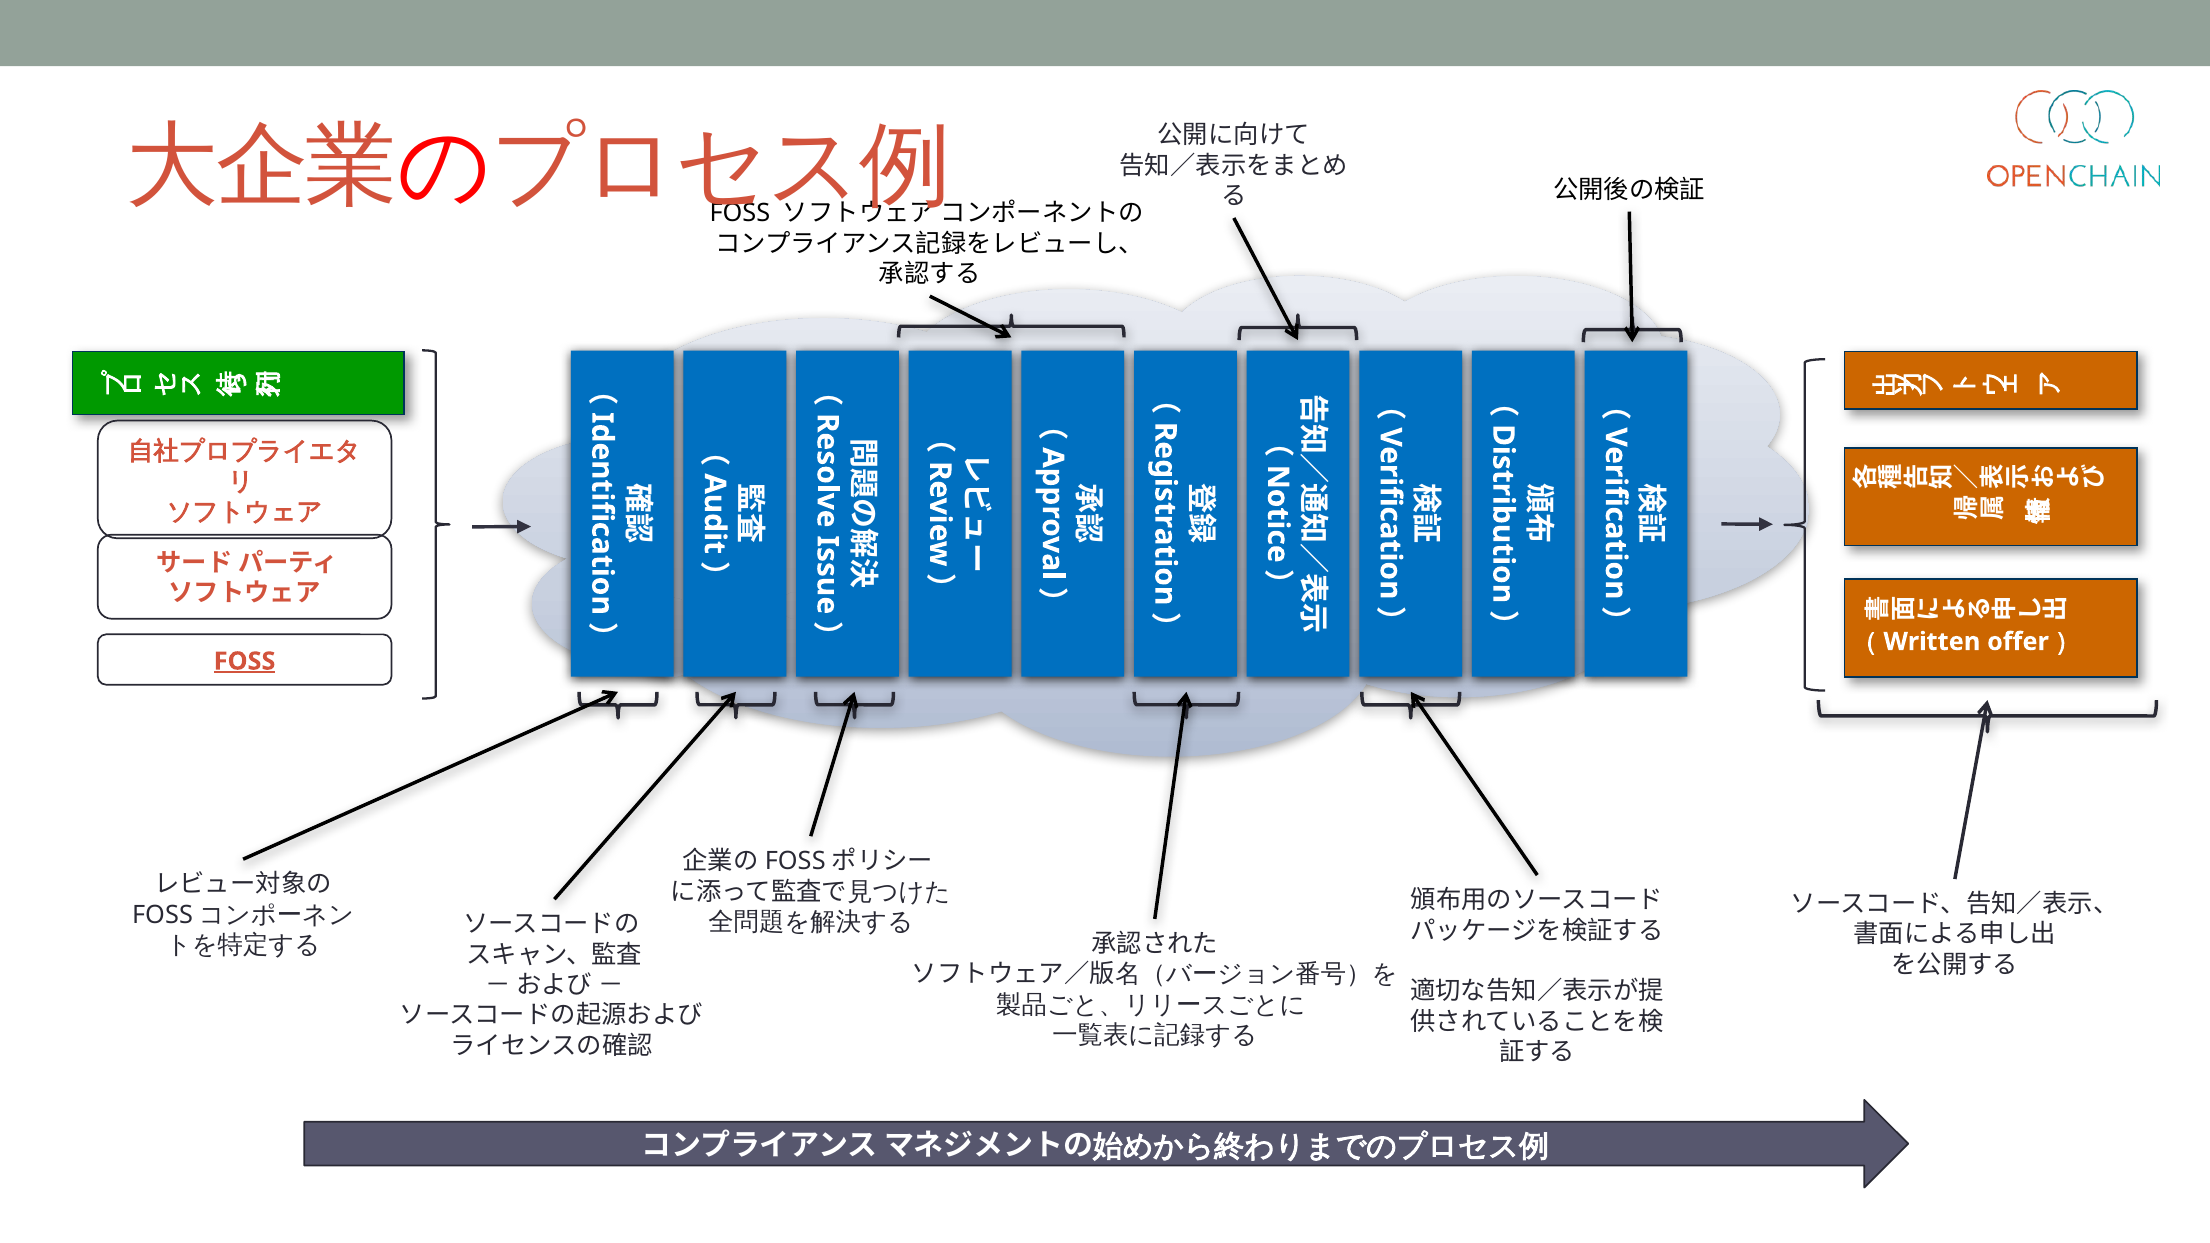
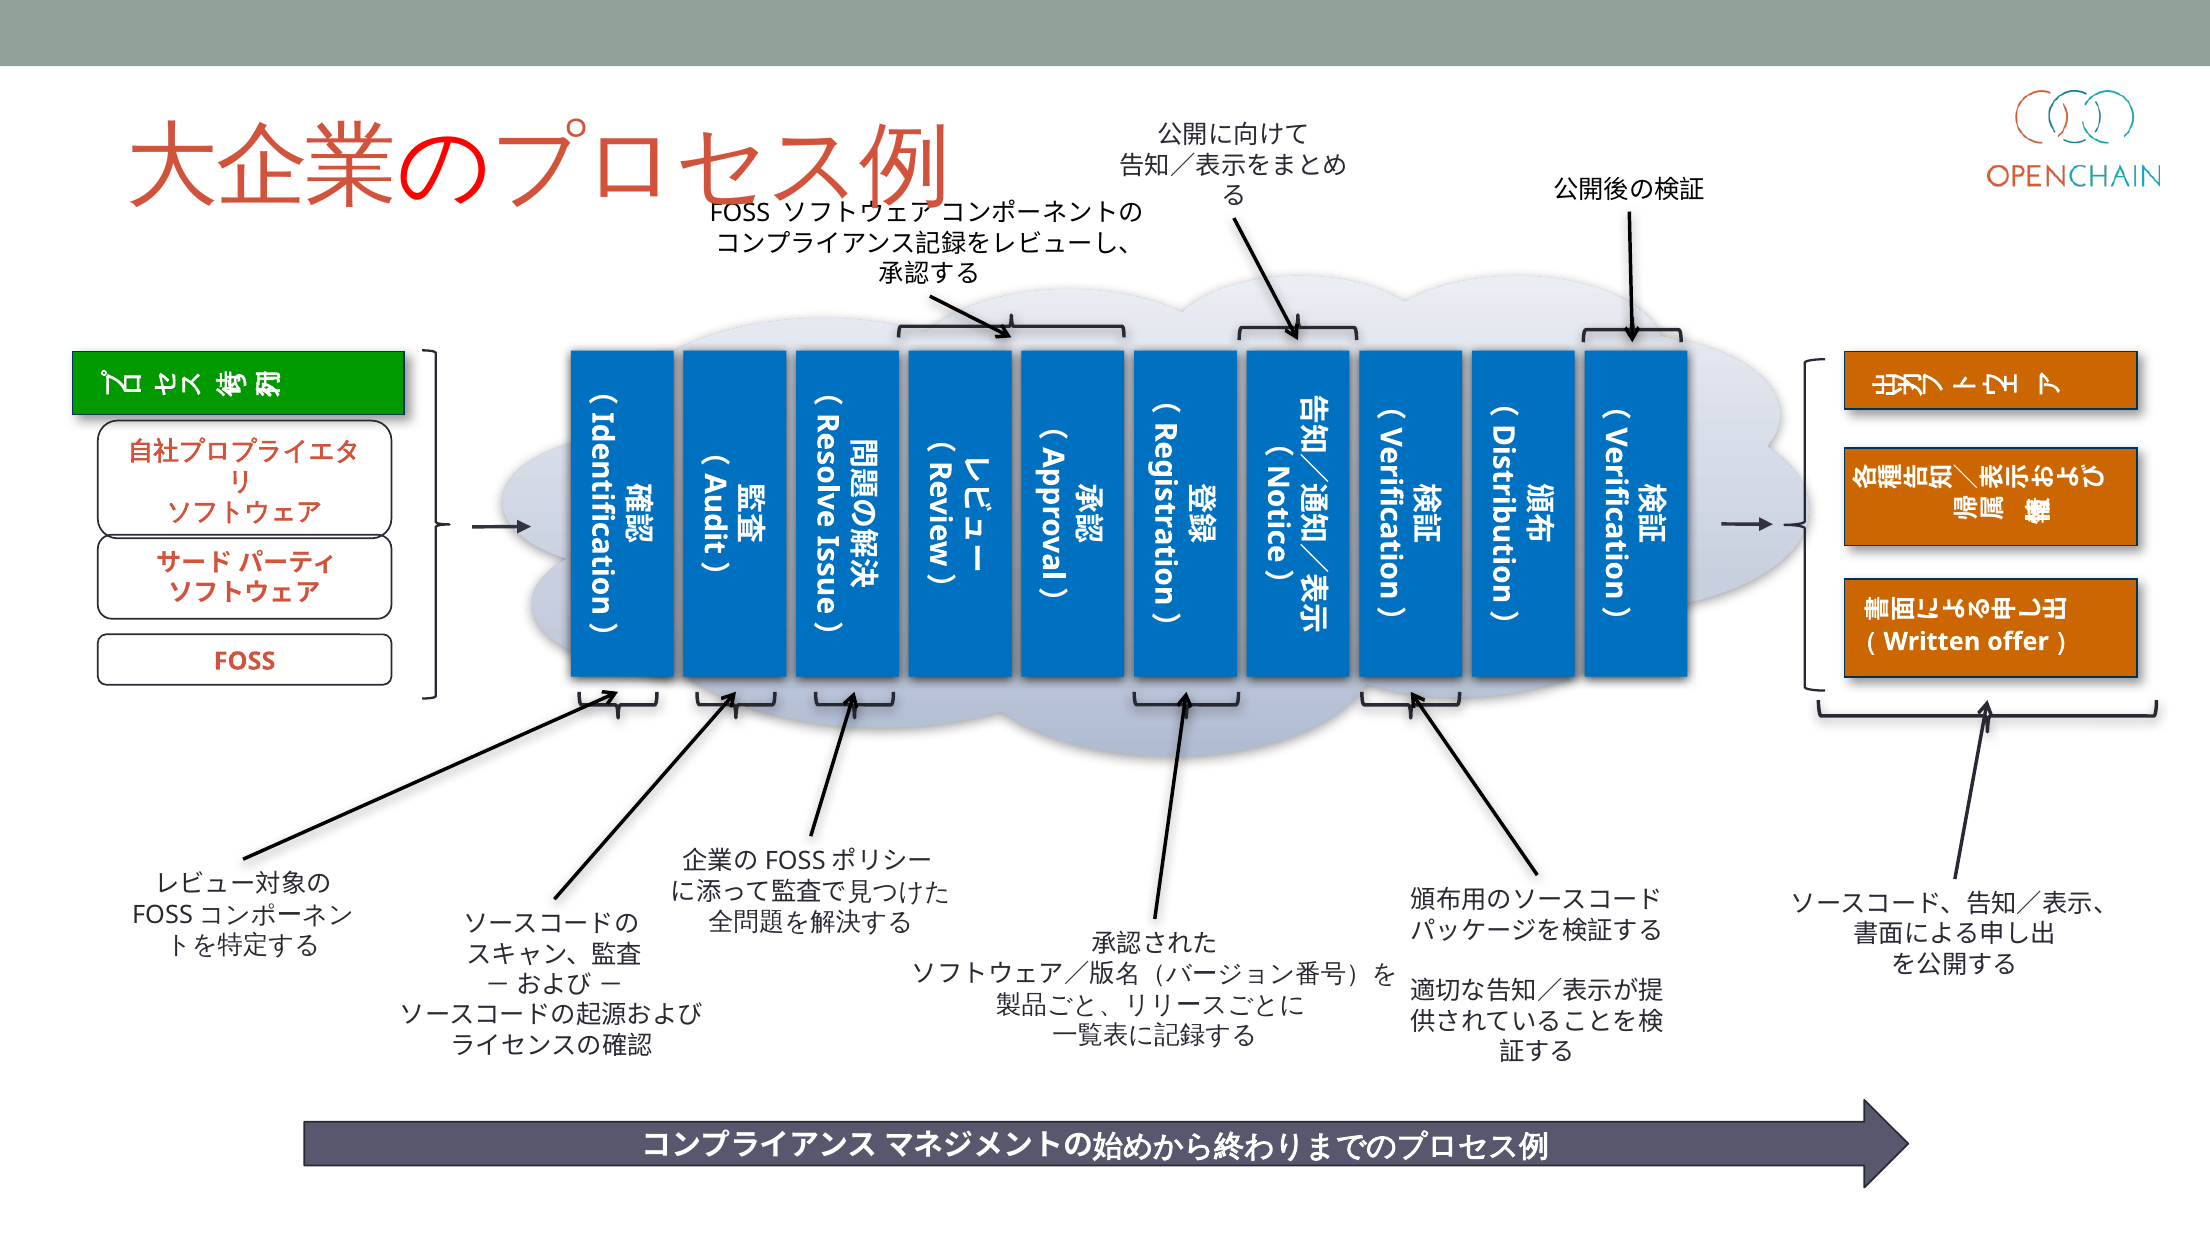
FOSS at (245, 661) underline: present -> none
